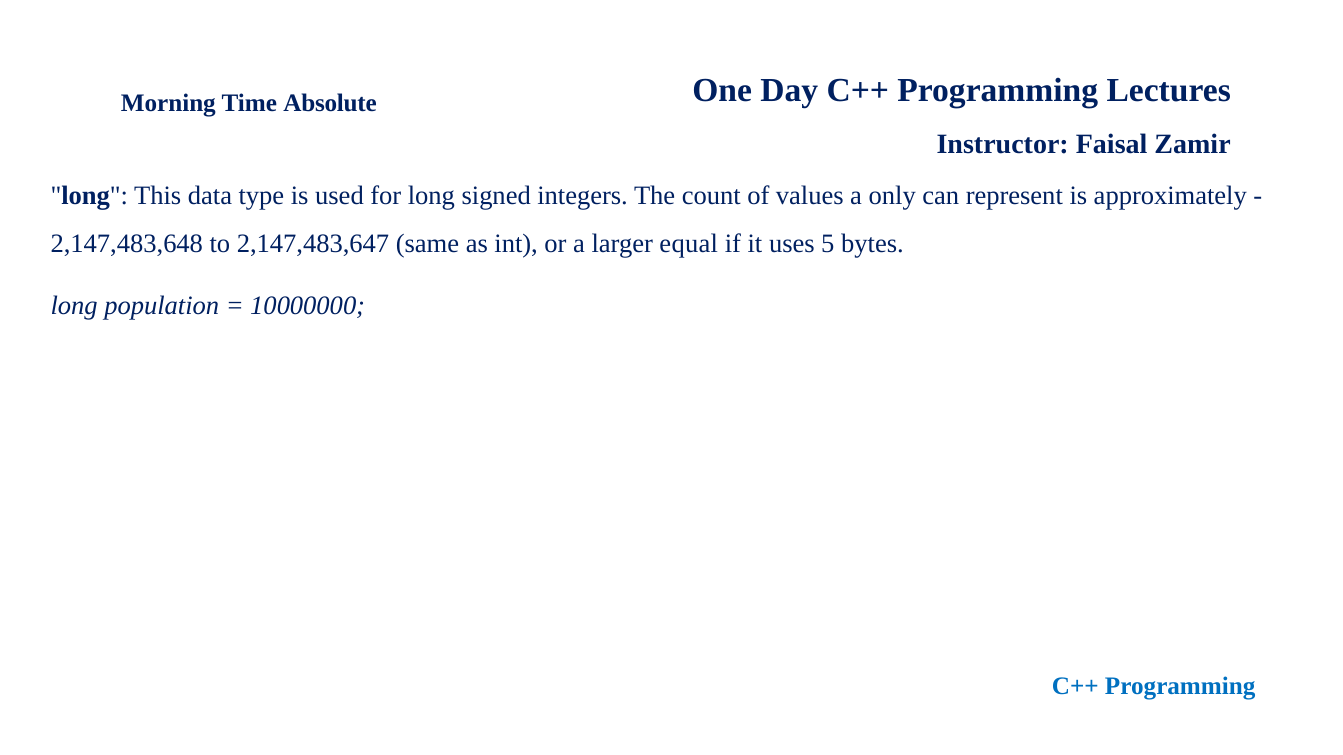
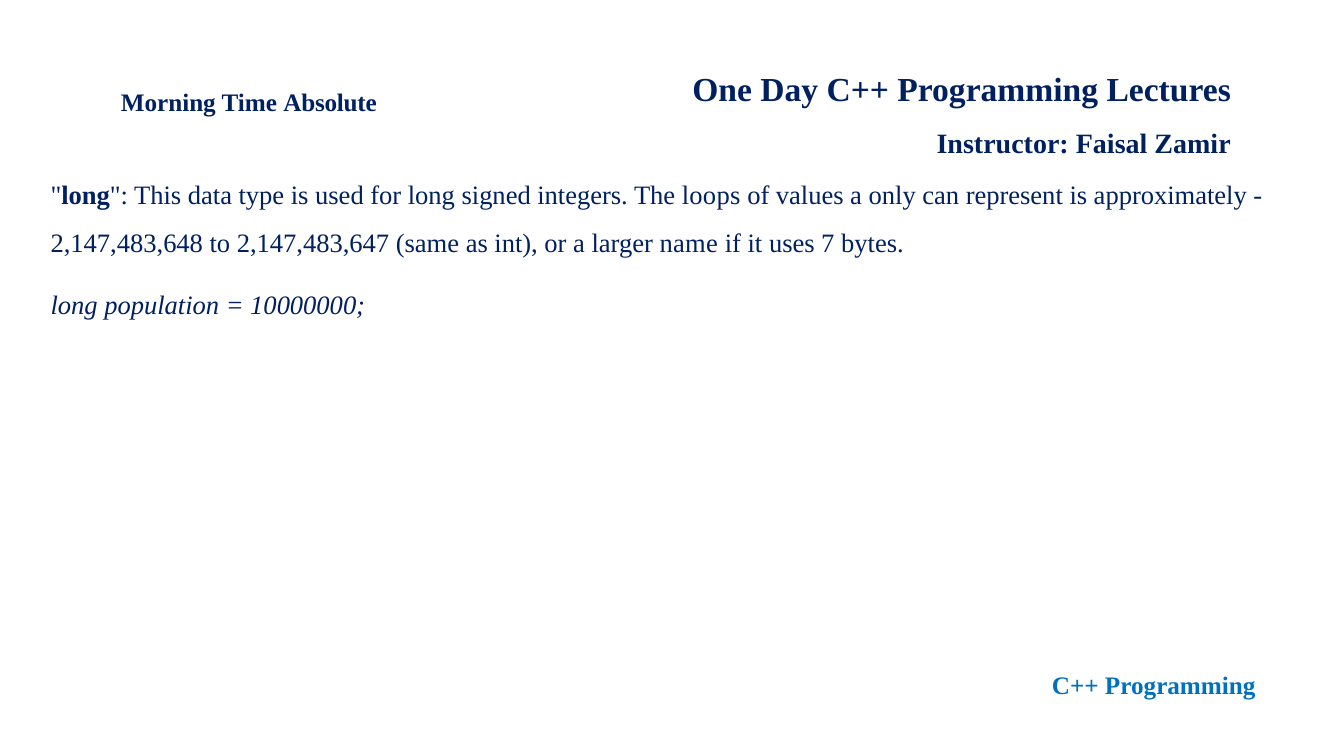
count: count -> loops
equal: equal -> name
5: 5 -> 7
